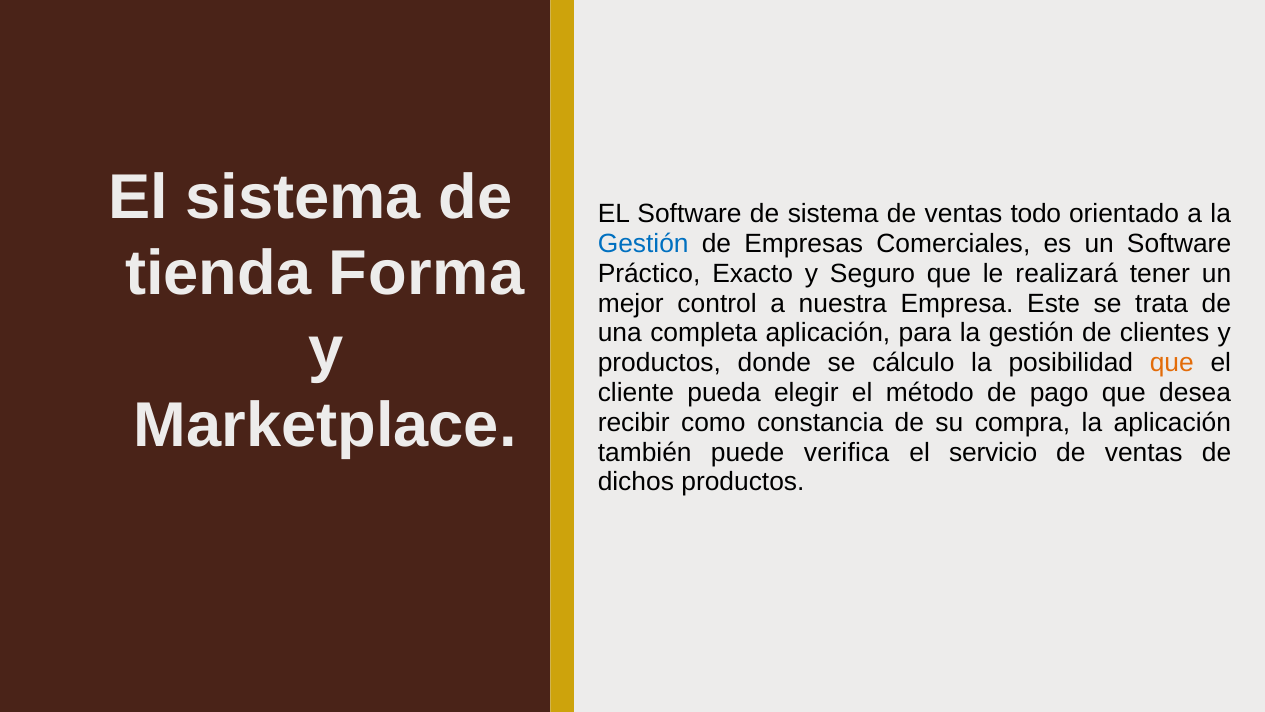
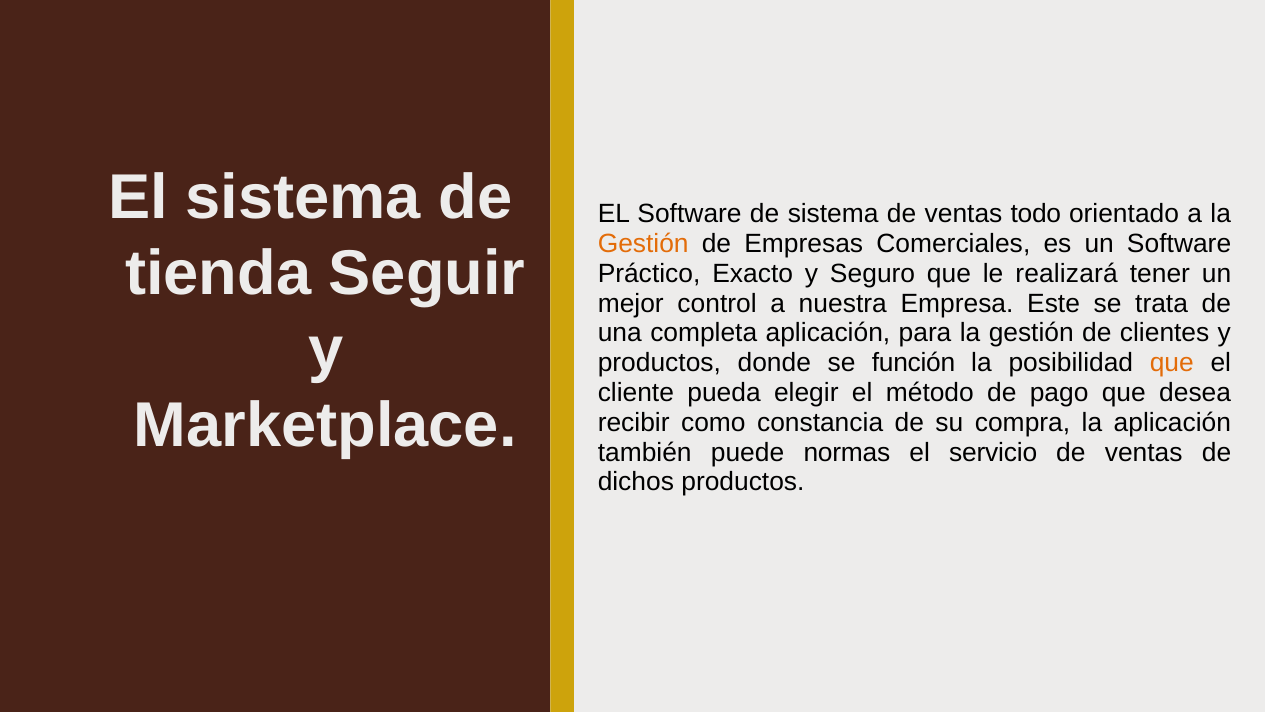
Gestión at (643, 244) colour: blue -> orange
Forma: Forma -> Seguir
cálculo: cálculo -> función
verifica: verifica -> normas
